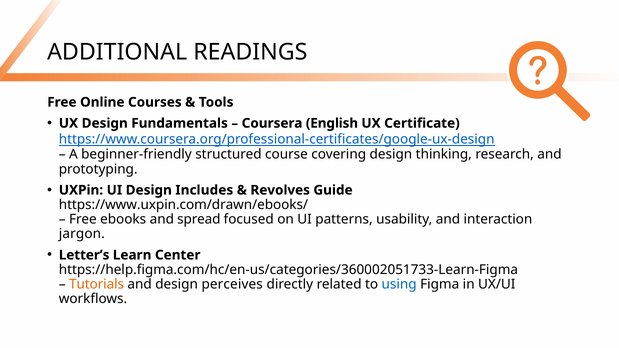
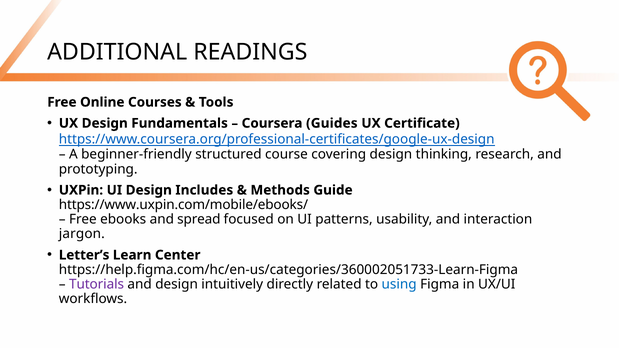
English: English -> Guides
Revolves: Revolves -> Methods
https://www.uxpin.com/drawn/ebooks/: https://www.uxpin.com/drawn/ebooks/ -> https://www.uxpin.com/mobile/ebooks/
Tutorials colour: orange -> purple
perceives: perceives -> intuitively
